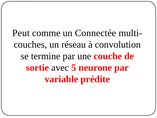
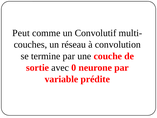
Connectée: Connectée -> Convolutif
5: 5 -> 0
